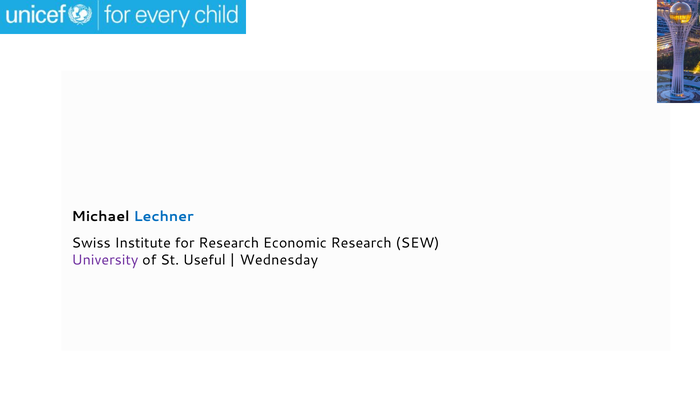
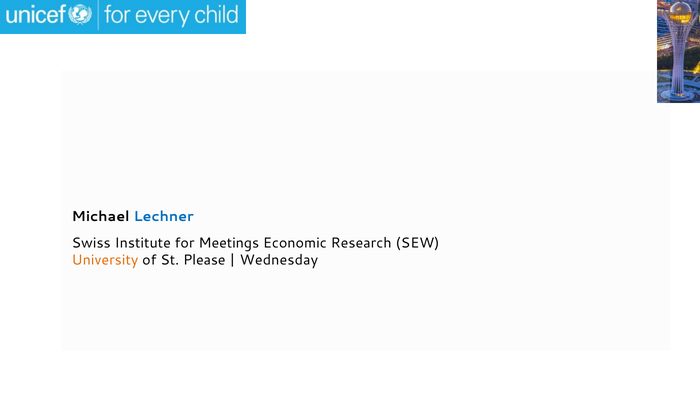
for Research: Research -> Meetings
University colour: purple -> orange
Useful: Useful -> Please
